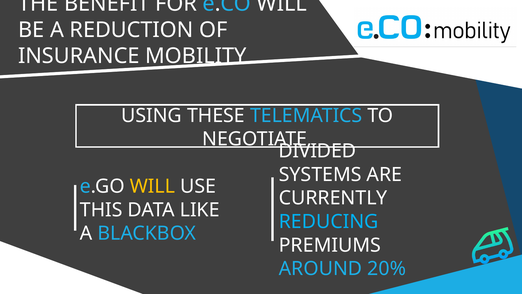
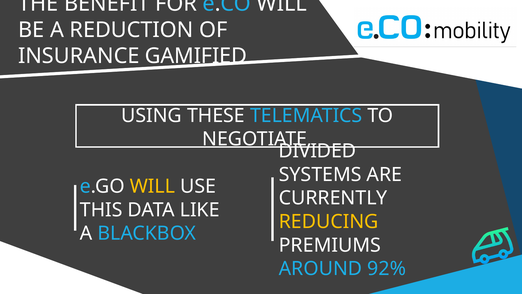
MOBILITY: MOBILITY -> GAMIFIED
REDUCING colour: light blue -> yellow
20%: 20% -> 92%
